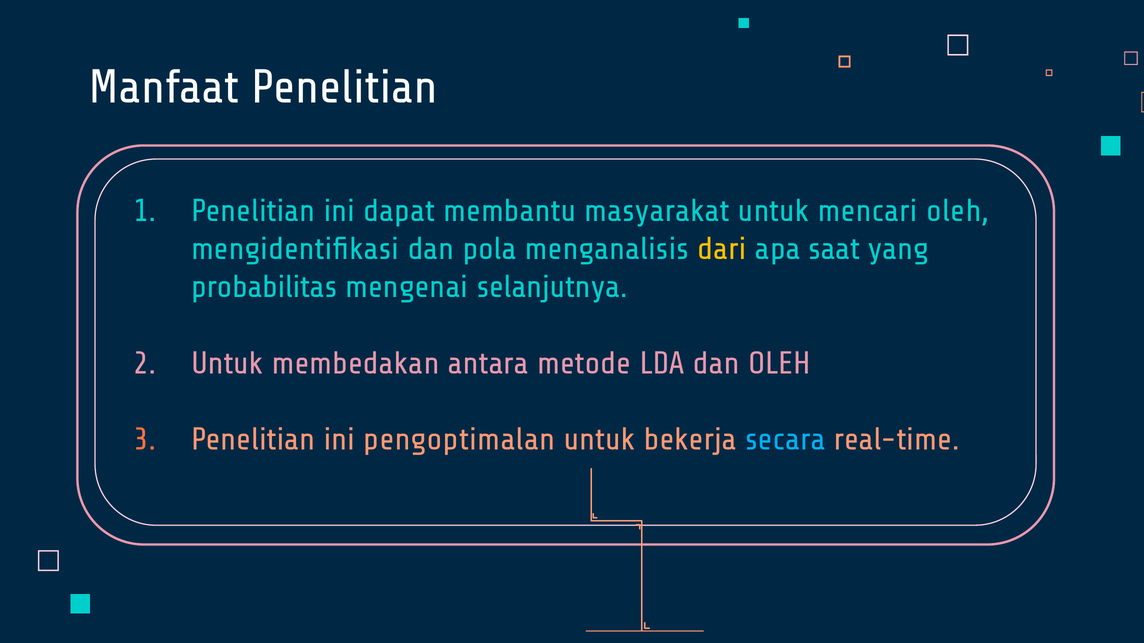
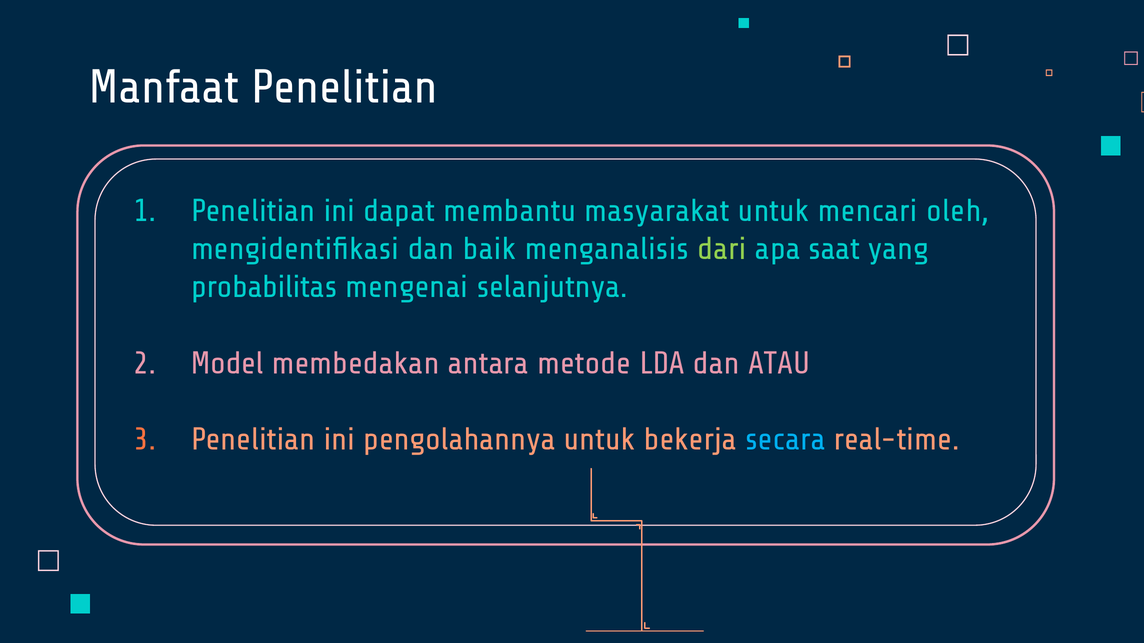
pola: pola -> baik
dari colour: yellow -> light green
Untuk at (227, 363): Untuk -> Model
dan OLEH: OLEH -> ATAU
pengoptimalan: pengoptimalan -> pengolahannya
